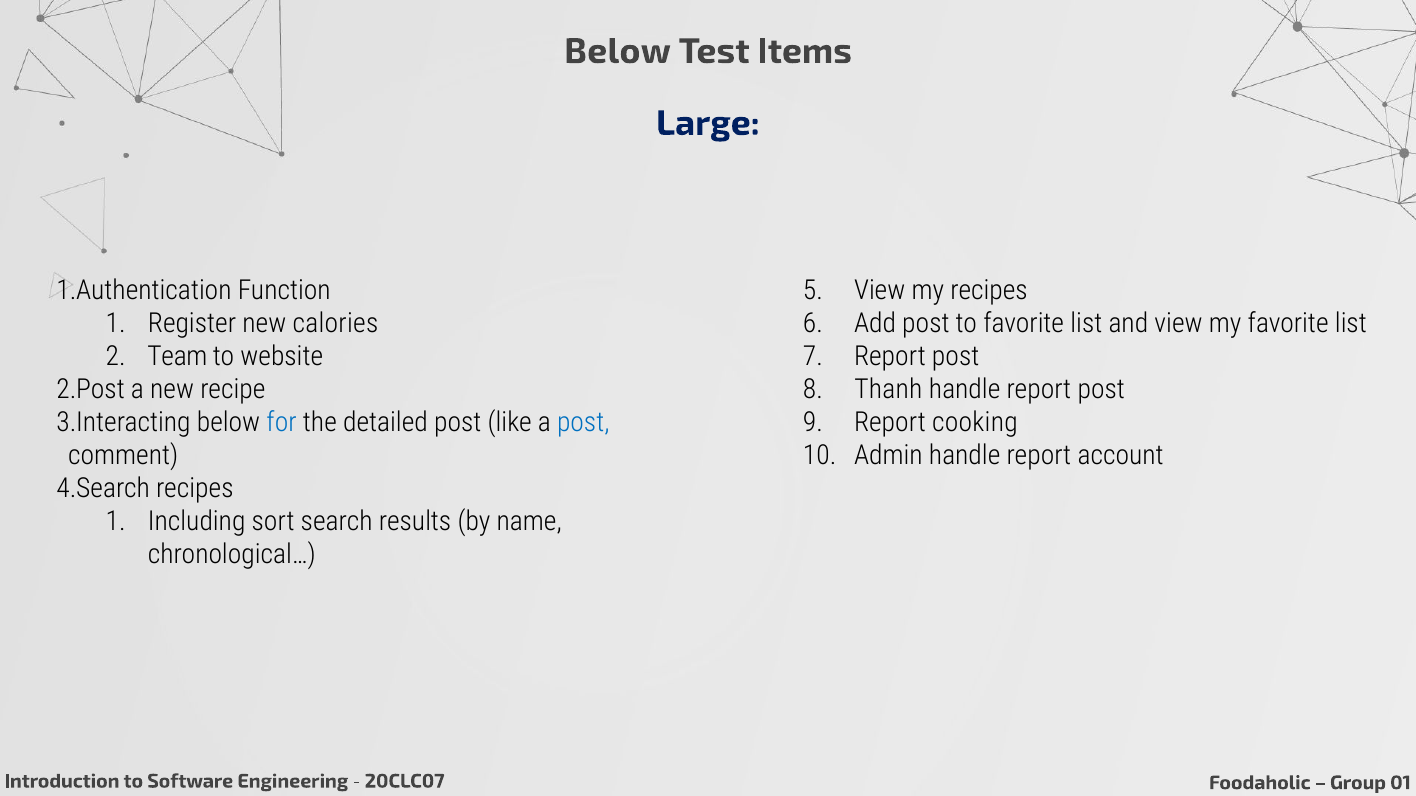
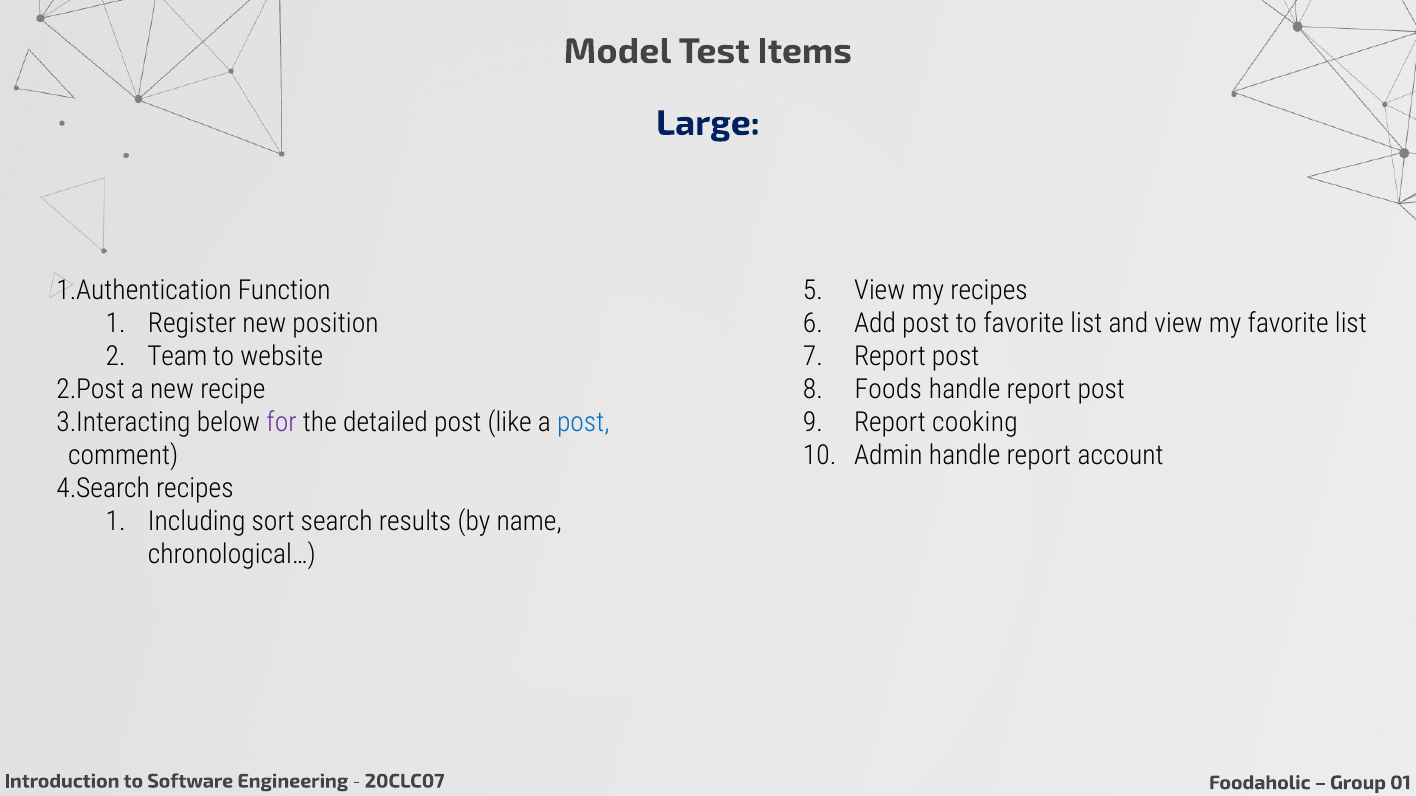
Below at (618, 51): Below -> Model
calories: calories -> position
Thanh: Thanh -> Foods
for colour: blue -> purple
